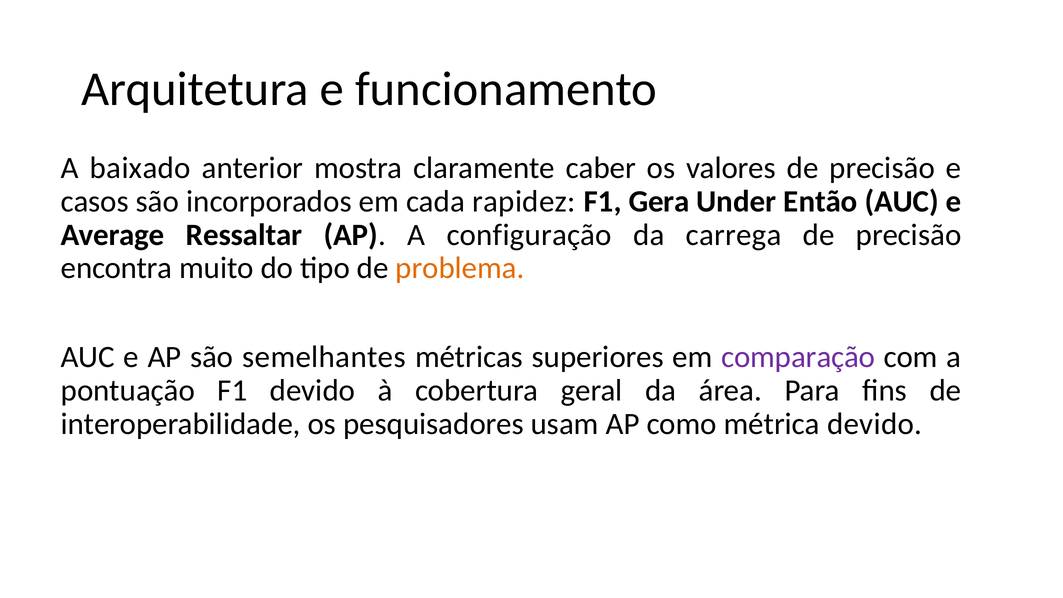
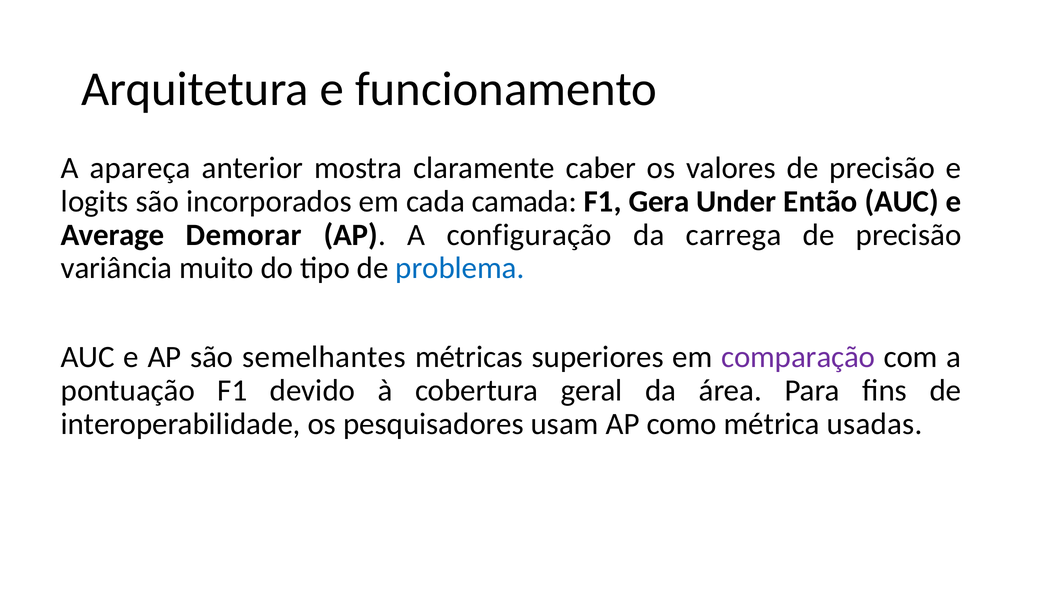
baixado: baixado -> apareça
casos: casos -> logits
rapidez: rapidez -> camada
Ressaltar: Ressaltar -> Demorar
encontra: encontra -> variância
problema colour: orange -> blue
métrica devido: devido -> usadas
